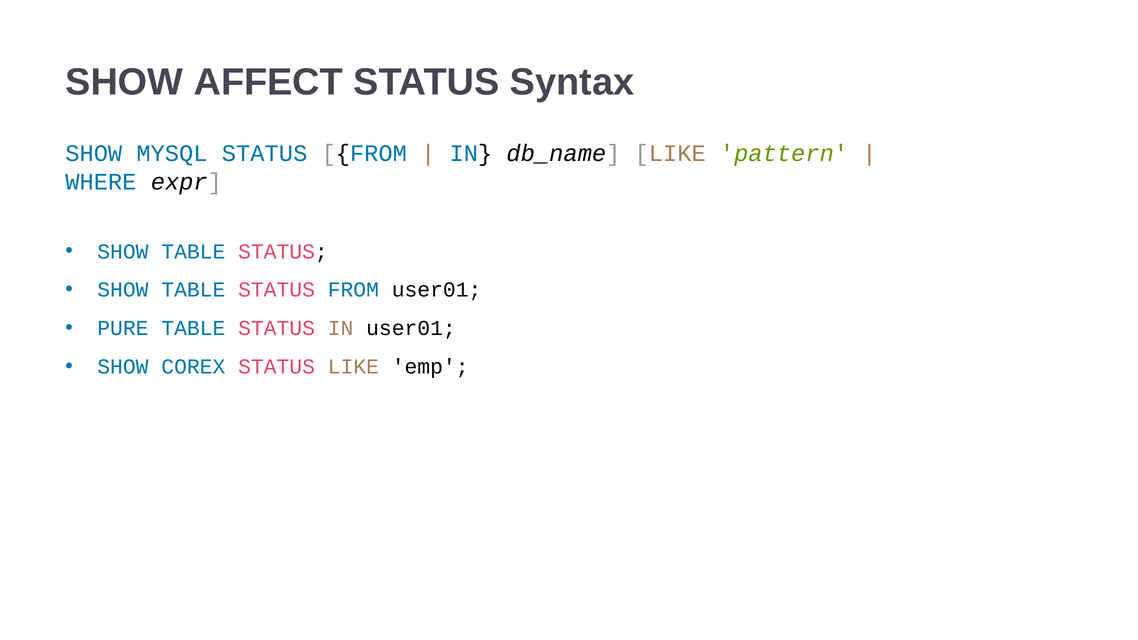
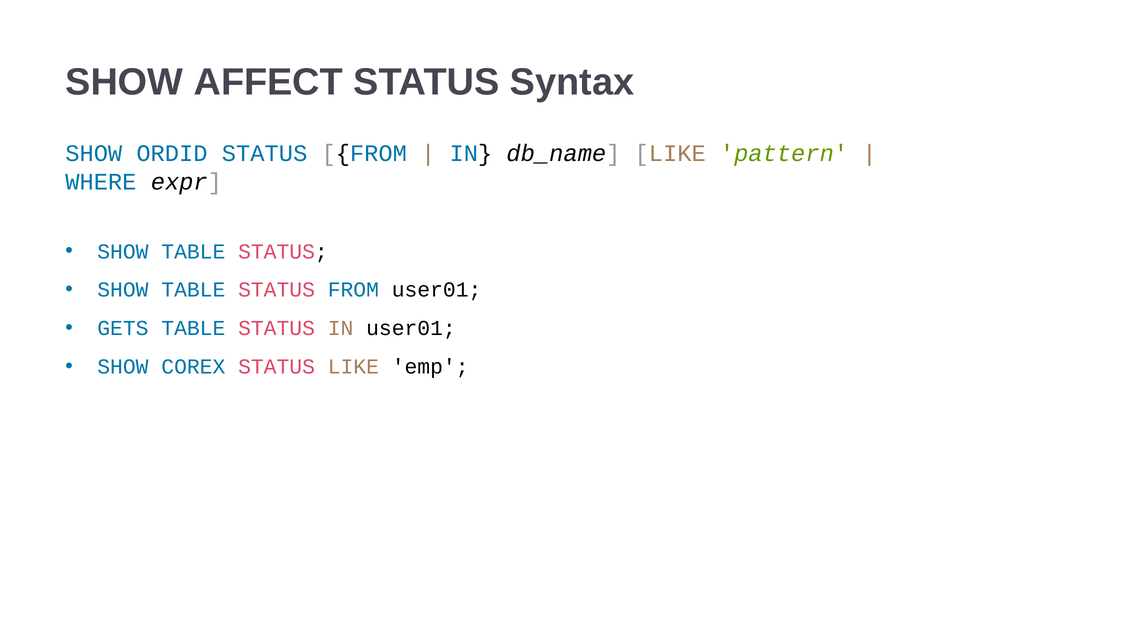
MYSQL: MYSQL -> ORDID
PURE: PURE -> GETS
